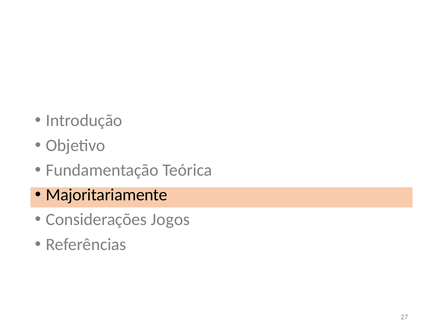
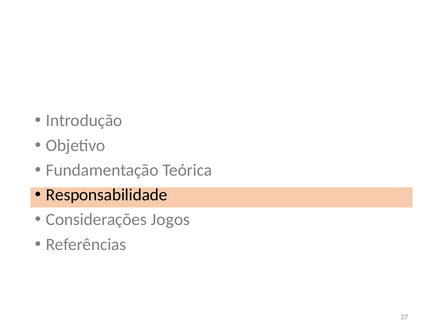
Majoritariamente: Majoritariamente -> Responsabilidade
